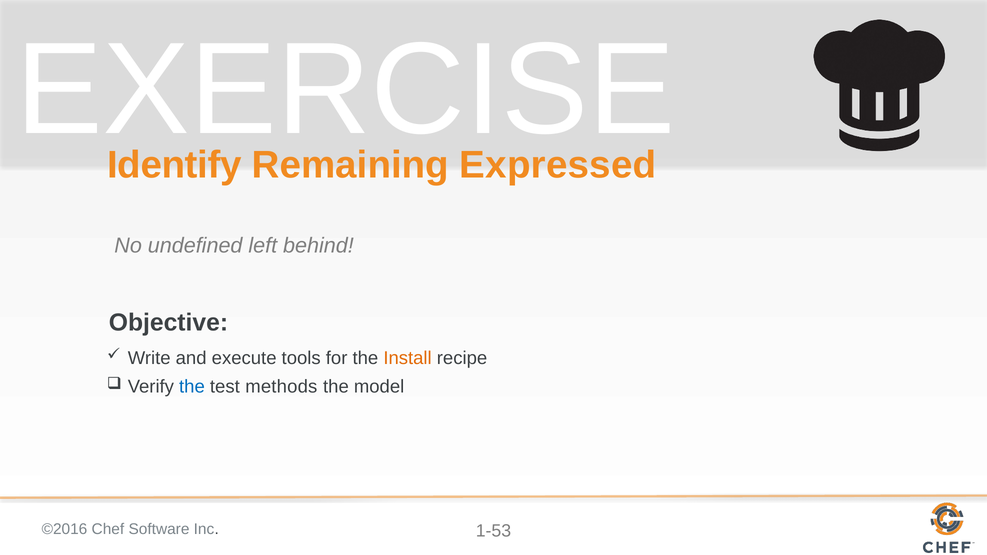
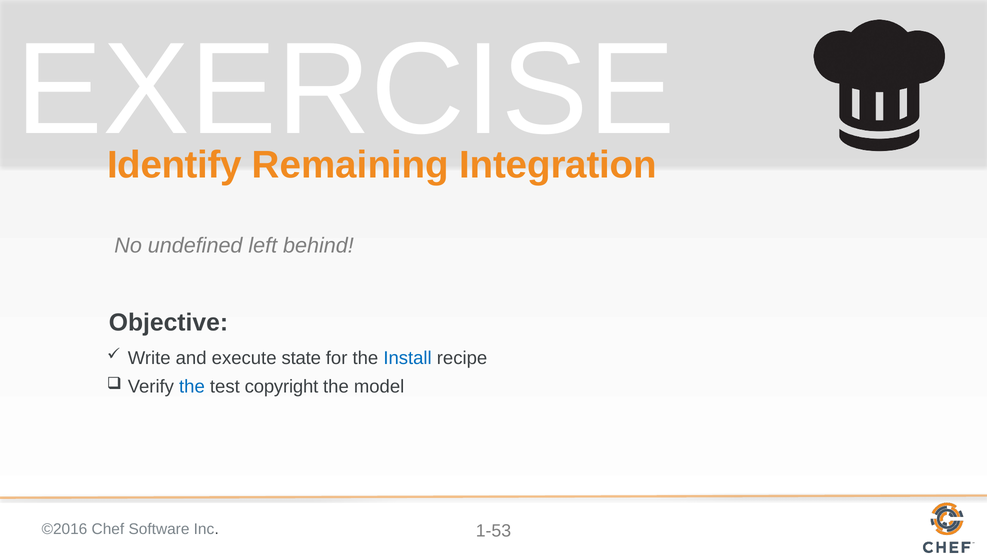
Expressed: Expressed -> Integration
tools: tools -> state
Install colour: orange -> blue
methods: methods -> copyright
